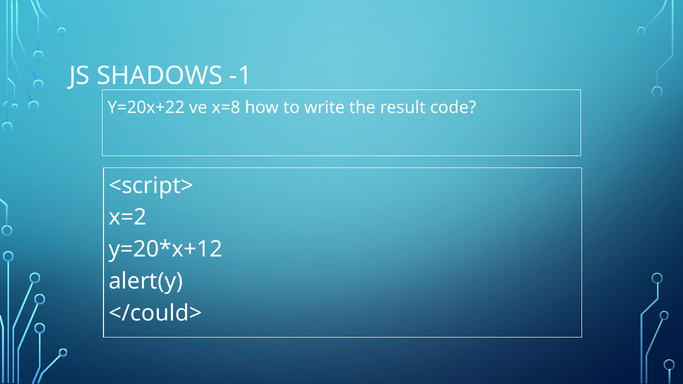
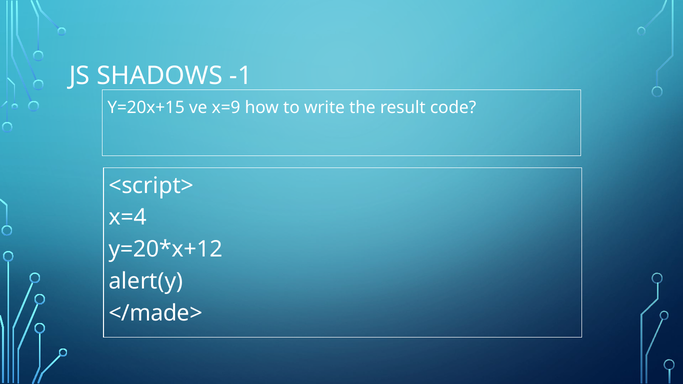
Y=20x+22: Y=20x+22 -> Y=20x+15
x=8: x=8 -> x=9
x=2: x=2 -> x=4
</could>: </could> -> </made>
